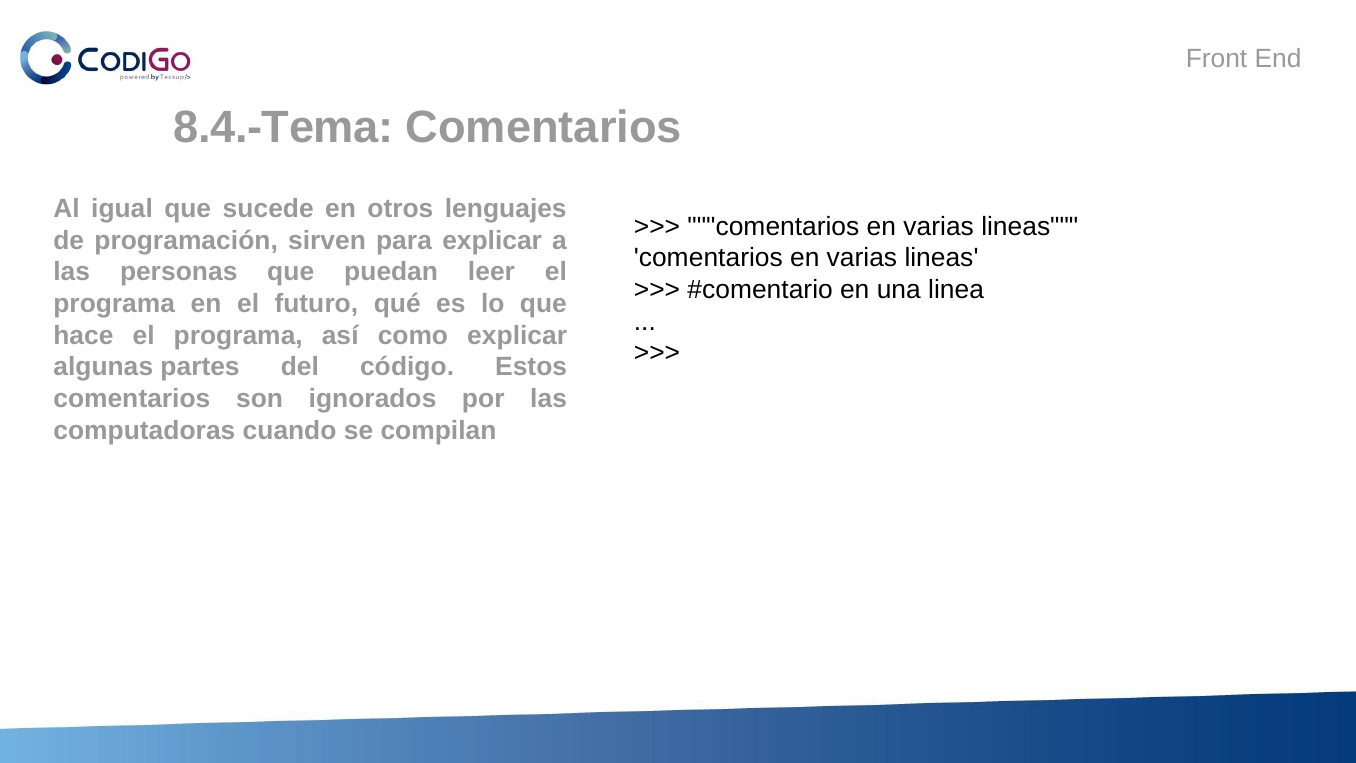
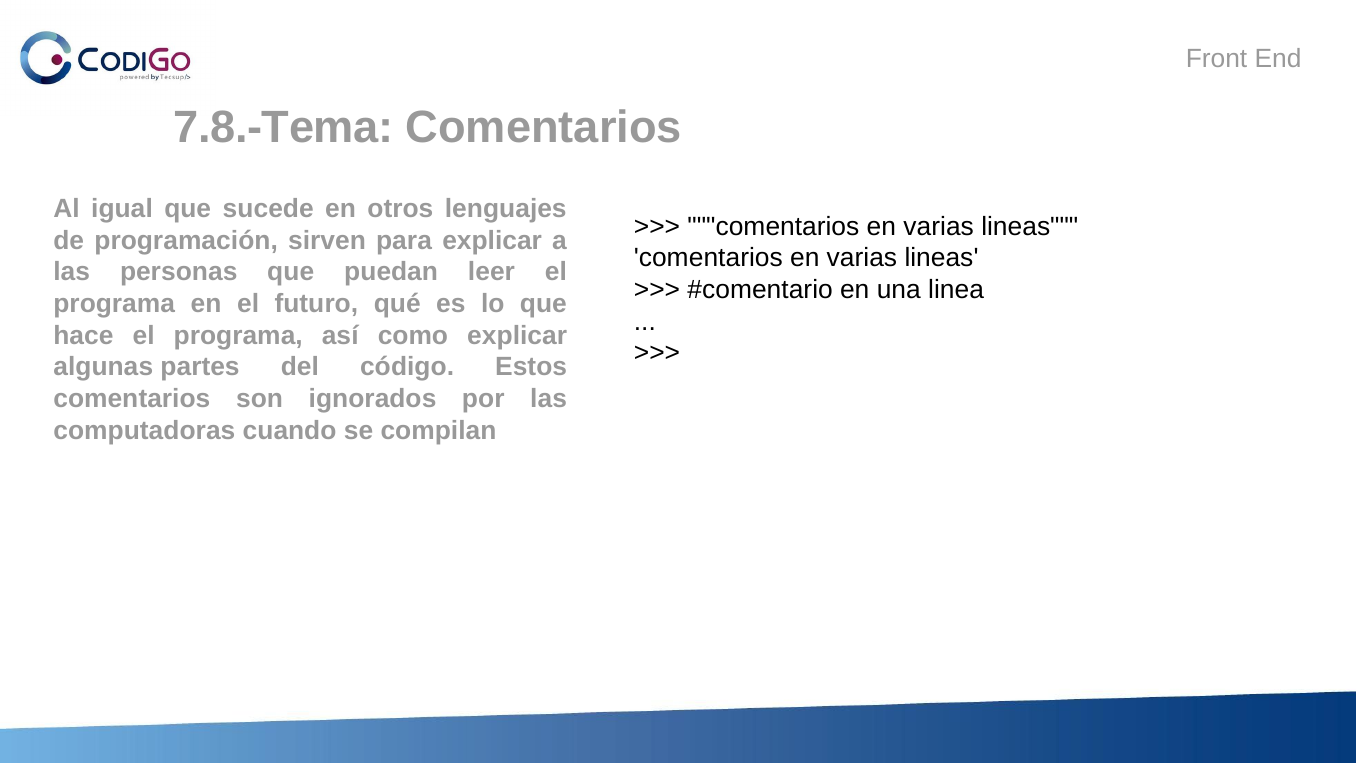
8.4.-Tema: 8.4.-Tema -> 7.8.-Tema
